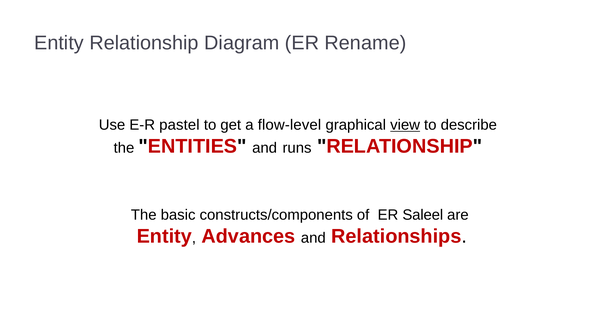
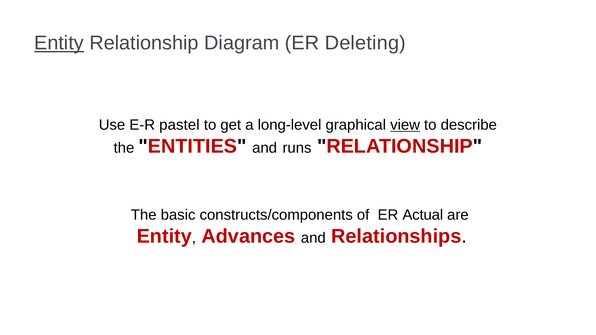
Entity at (59, 43) underline: none -> present
Rename: Rename -> Deleting
flow-level: flow-level -> long-level
Saleel: Saleel -> Actual
